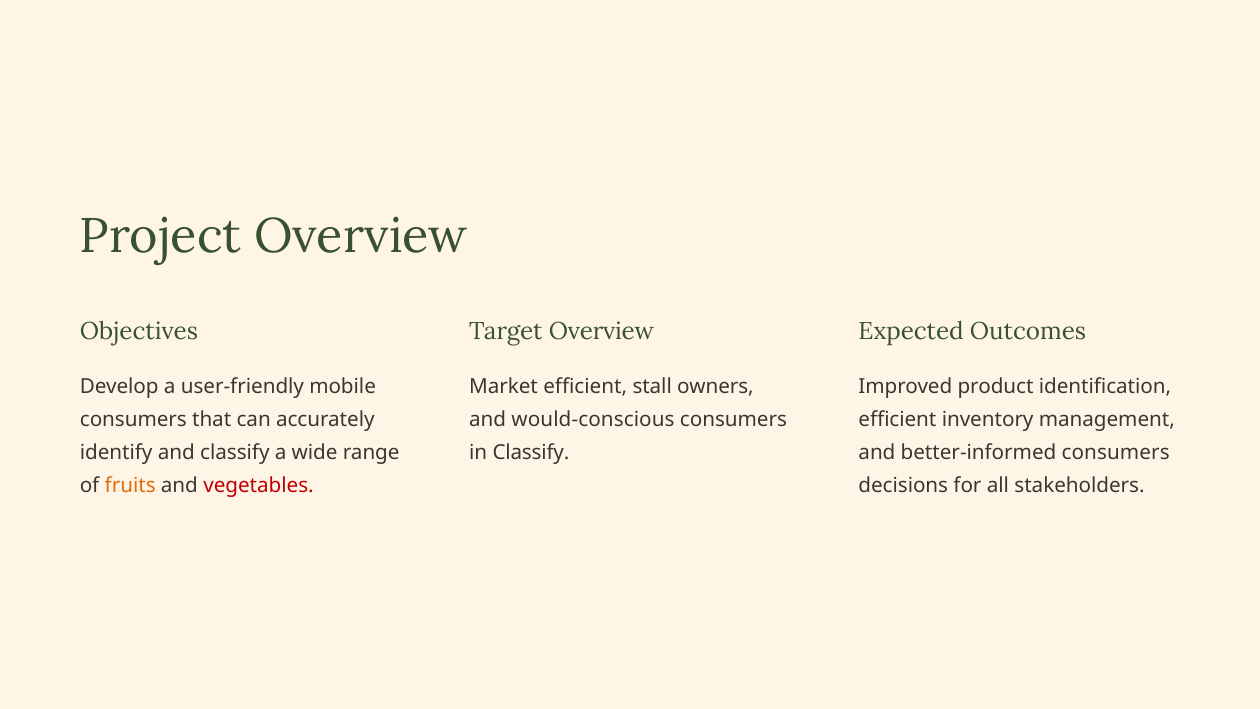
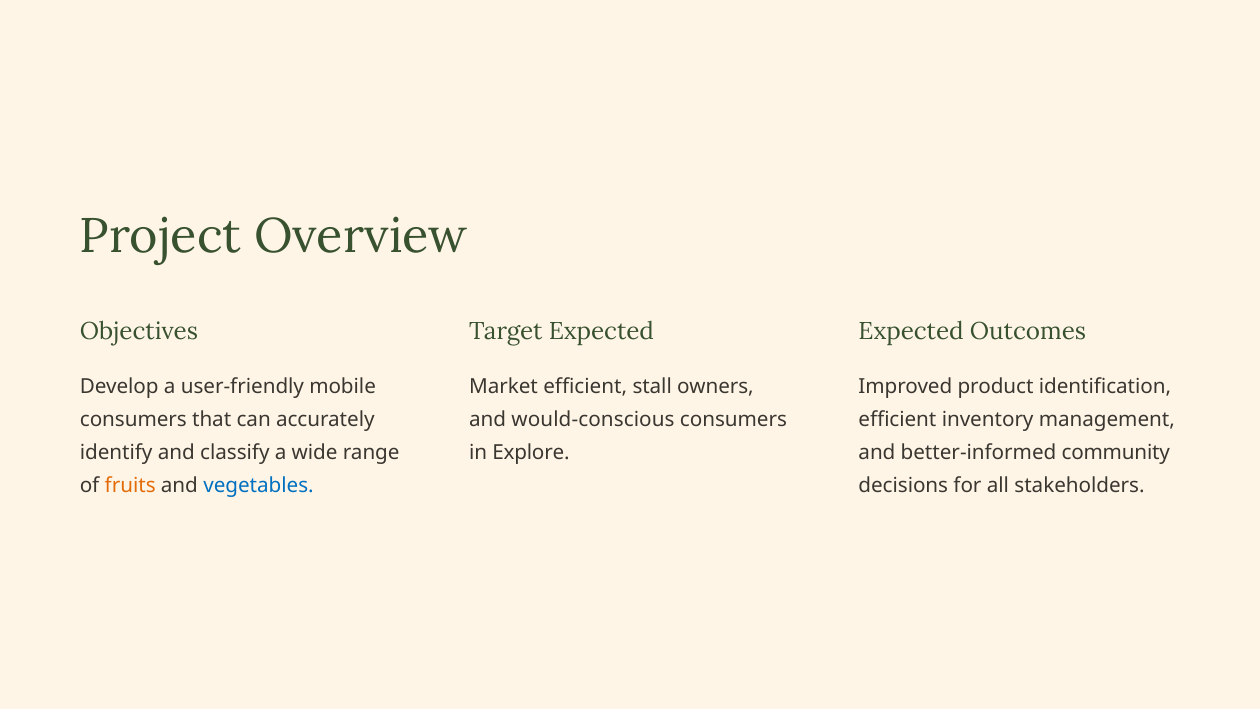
Target Overview: Overview -> Expected
in Classify: Classify -> Explore
better-informed consumers: consumers -> community
vegetables colour: red -> blue
